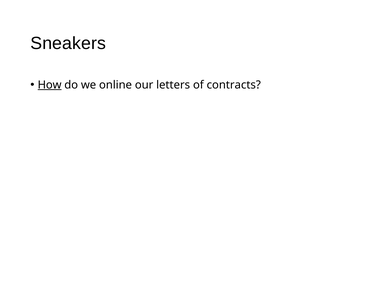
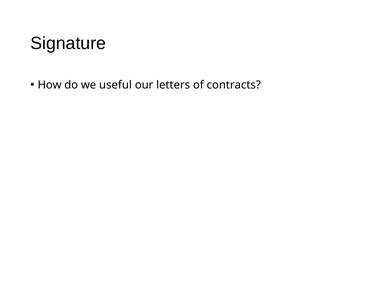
Sneakers: Sneakers -> Signature
How underline: present -> none
online: online -> useful
